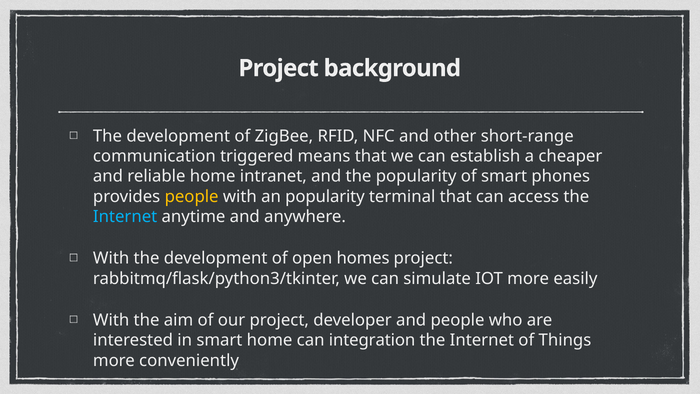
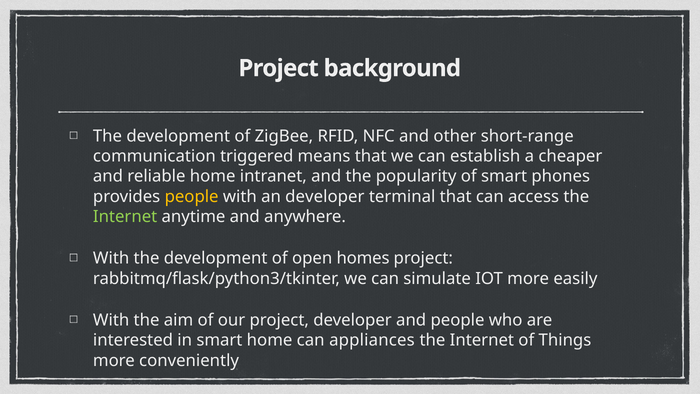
an popularity: popularity -> developer
Internet at (125, 217) colour: light blue -> light green
integration: integration -> appliances
